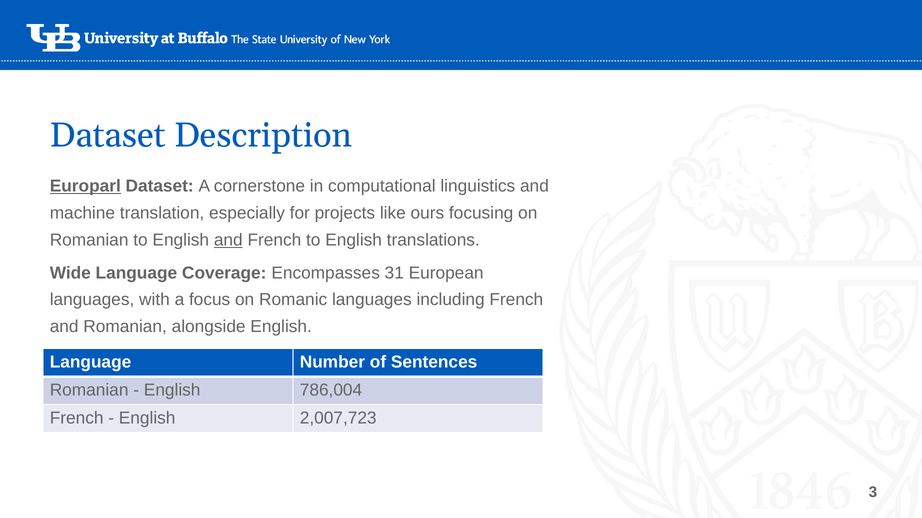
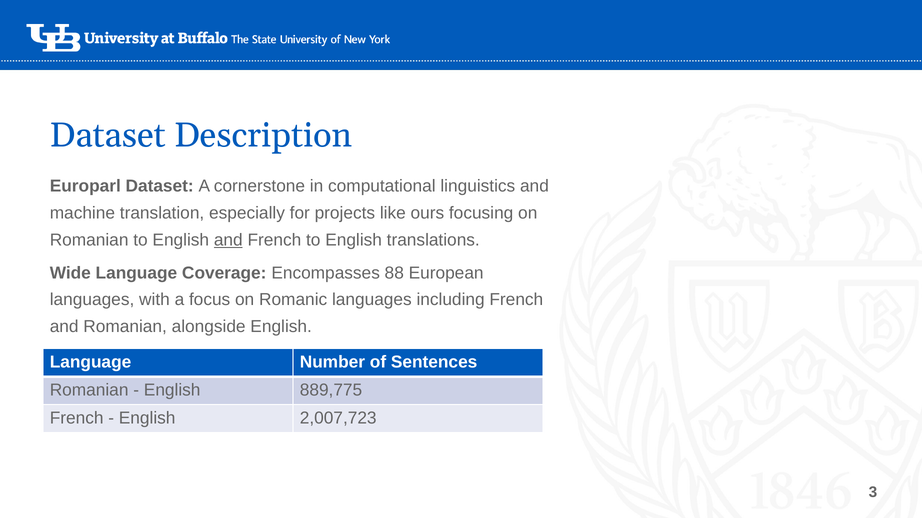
Europarl underline: present -> none
31: 31 -> 88
786,004: 786,004 -> 889,775
